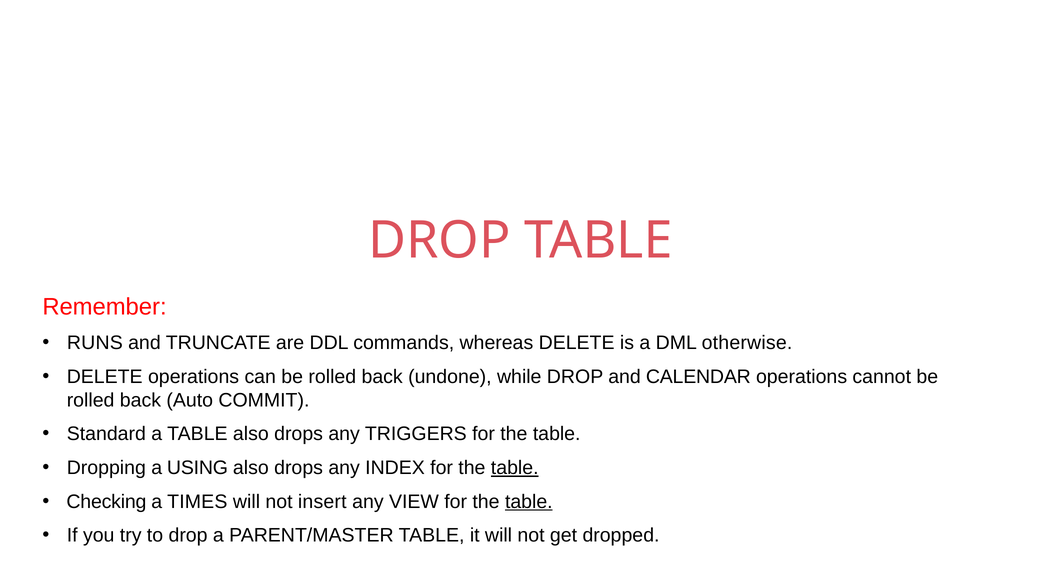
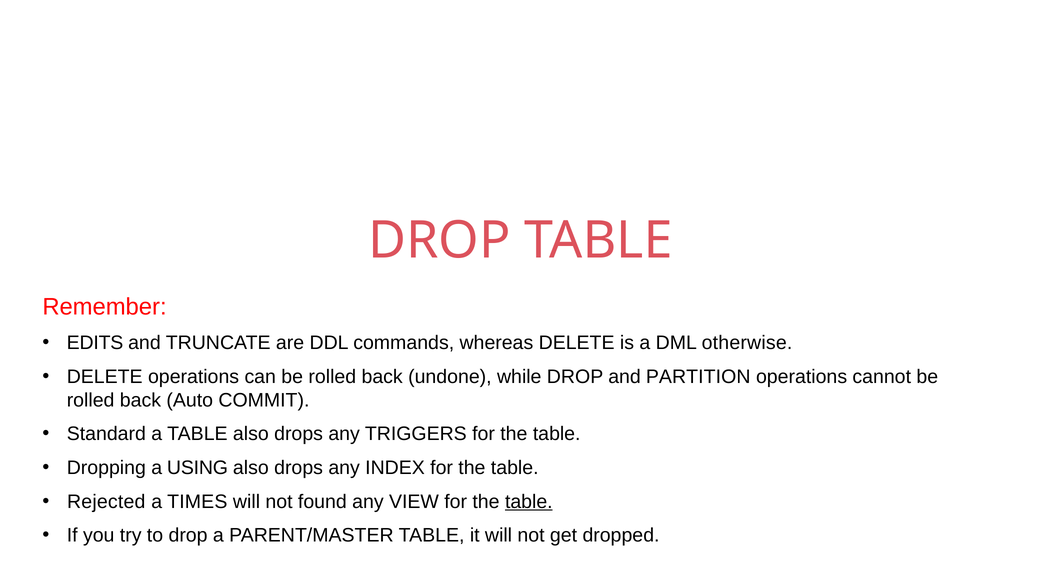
RUNS: RUNS -> EDITS
CALENDAR: CALENDAR -> PARTITION
table at (515, 467) underline: present -> none
Checking: Checking -> Rejected
insert: insert -> found
